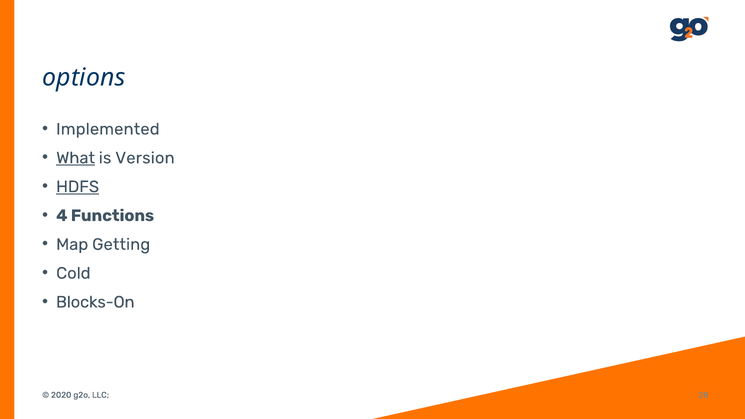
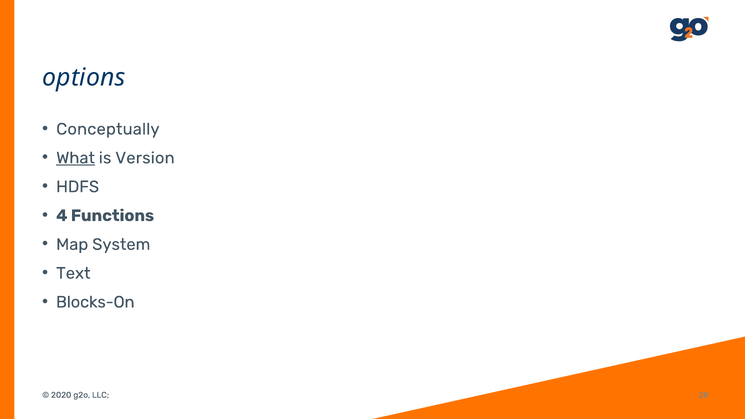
Implemented: Implemented -> Conceptually
HDFS underline: present -> none
Getting: Getting -> System
Cold: Cold -> Text
